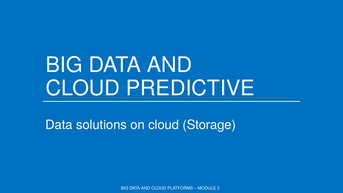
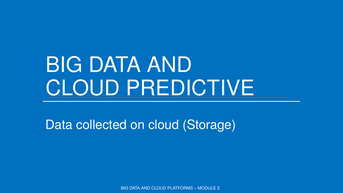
solutions: solutions -> collected
